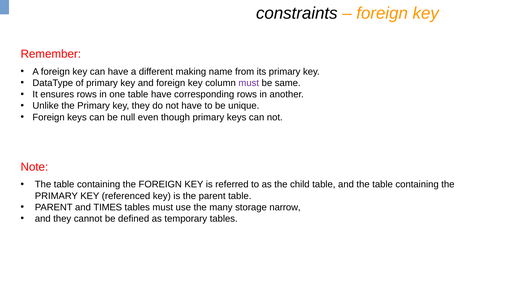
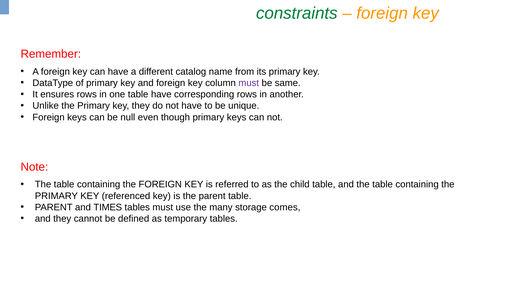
constraints colour: black -> green
making: making -> catalog
narrow: narrow -> comes
